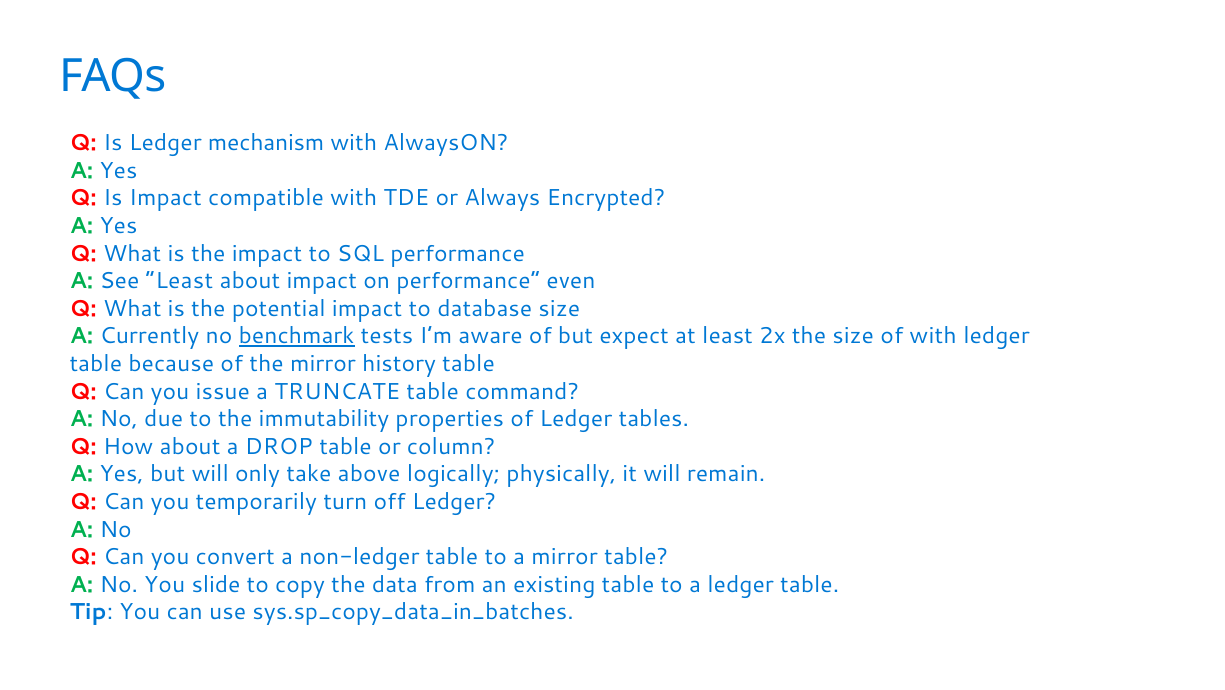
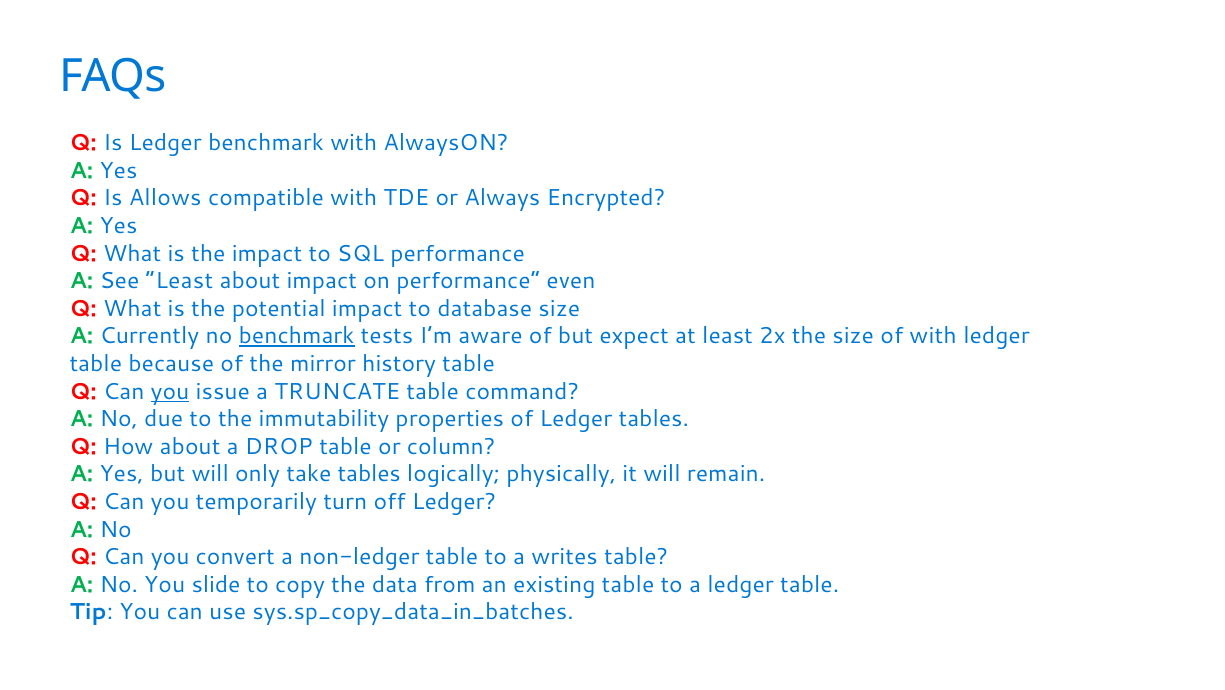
Ledger mechanism: mechanism -> benchmark
Is Impact: Impact -> Allows
you at (170, 391) underline: none -> present
take above: above -> tables
a mirror: mirror -> writes
